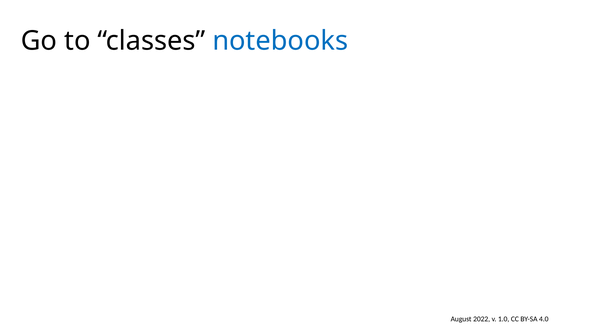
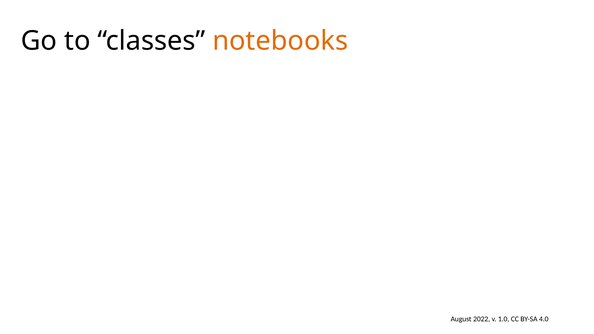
notebooks colour: blue -> orange
